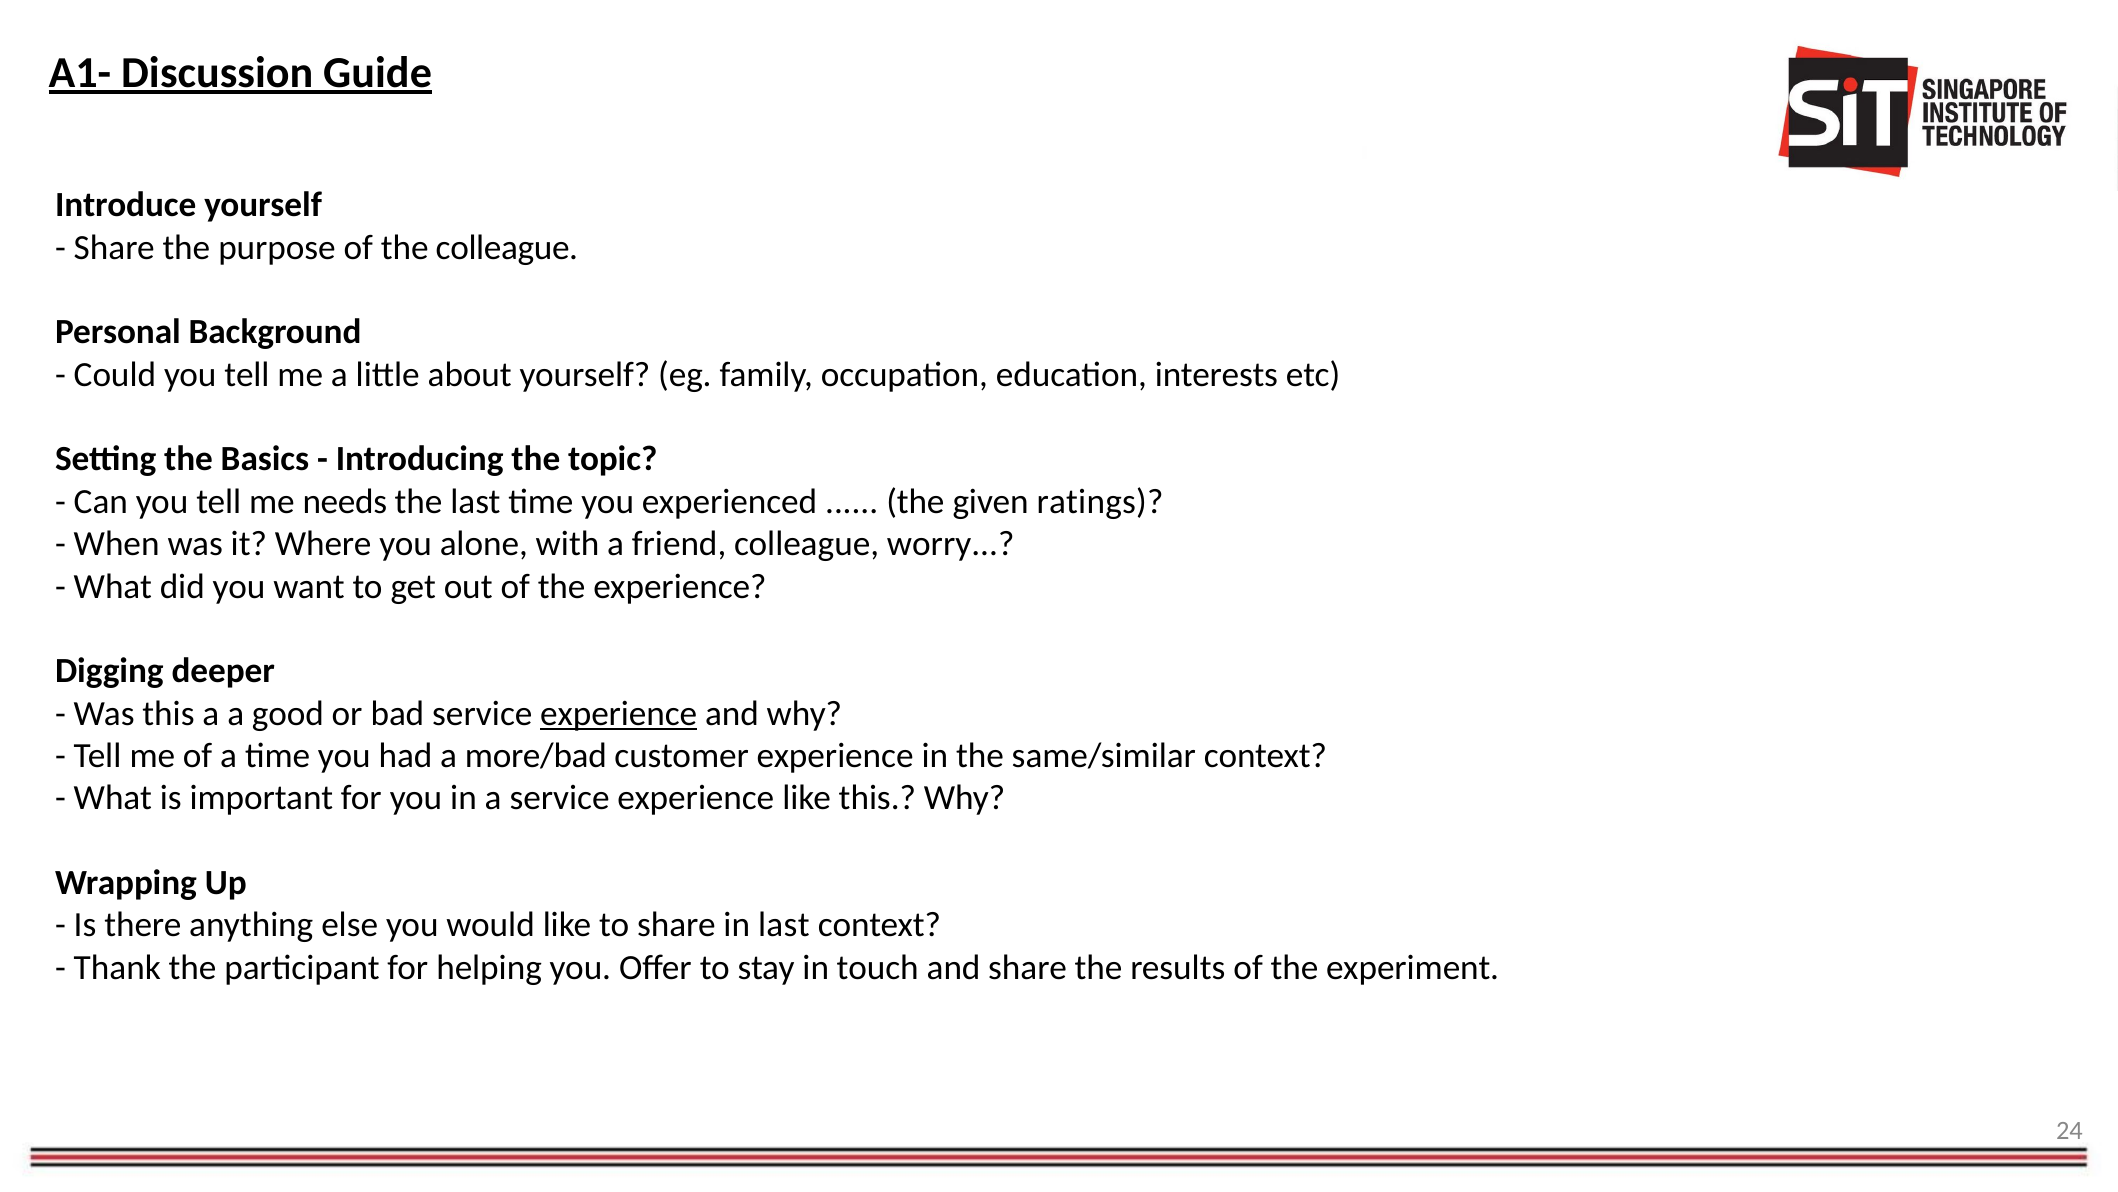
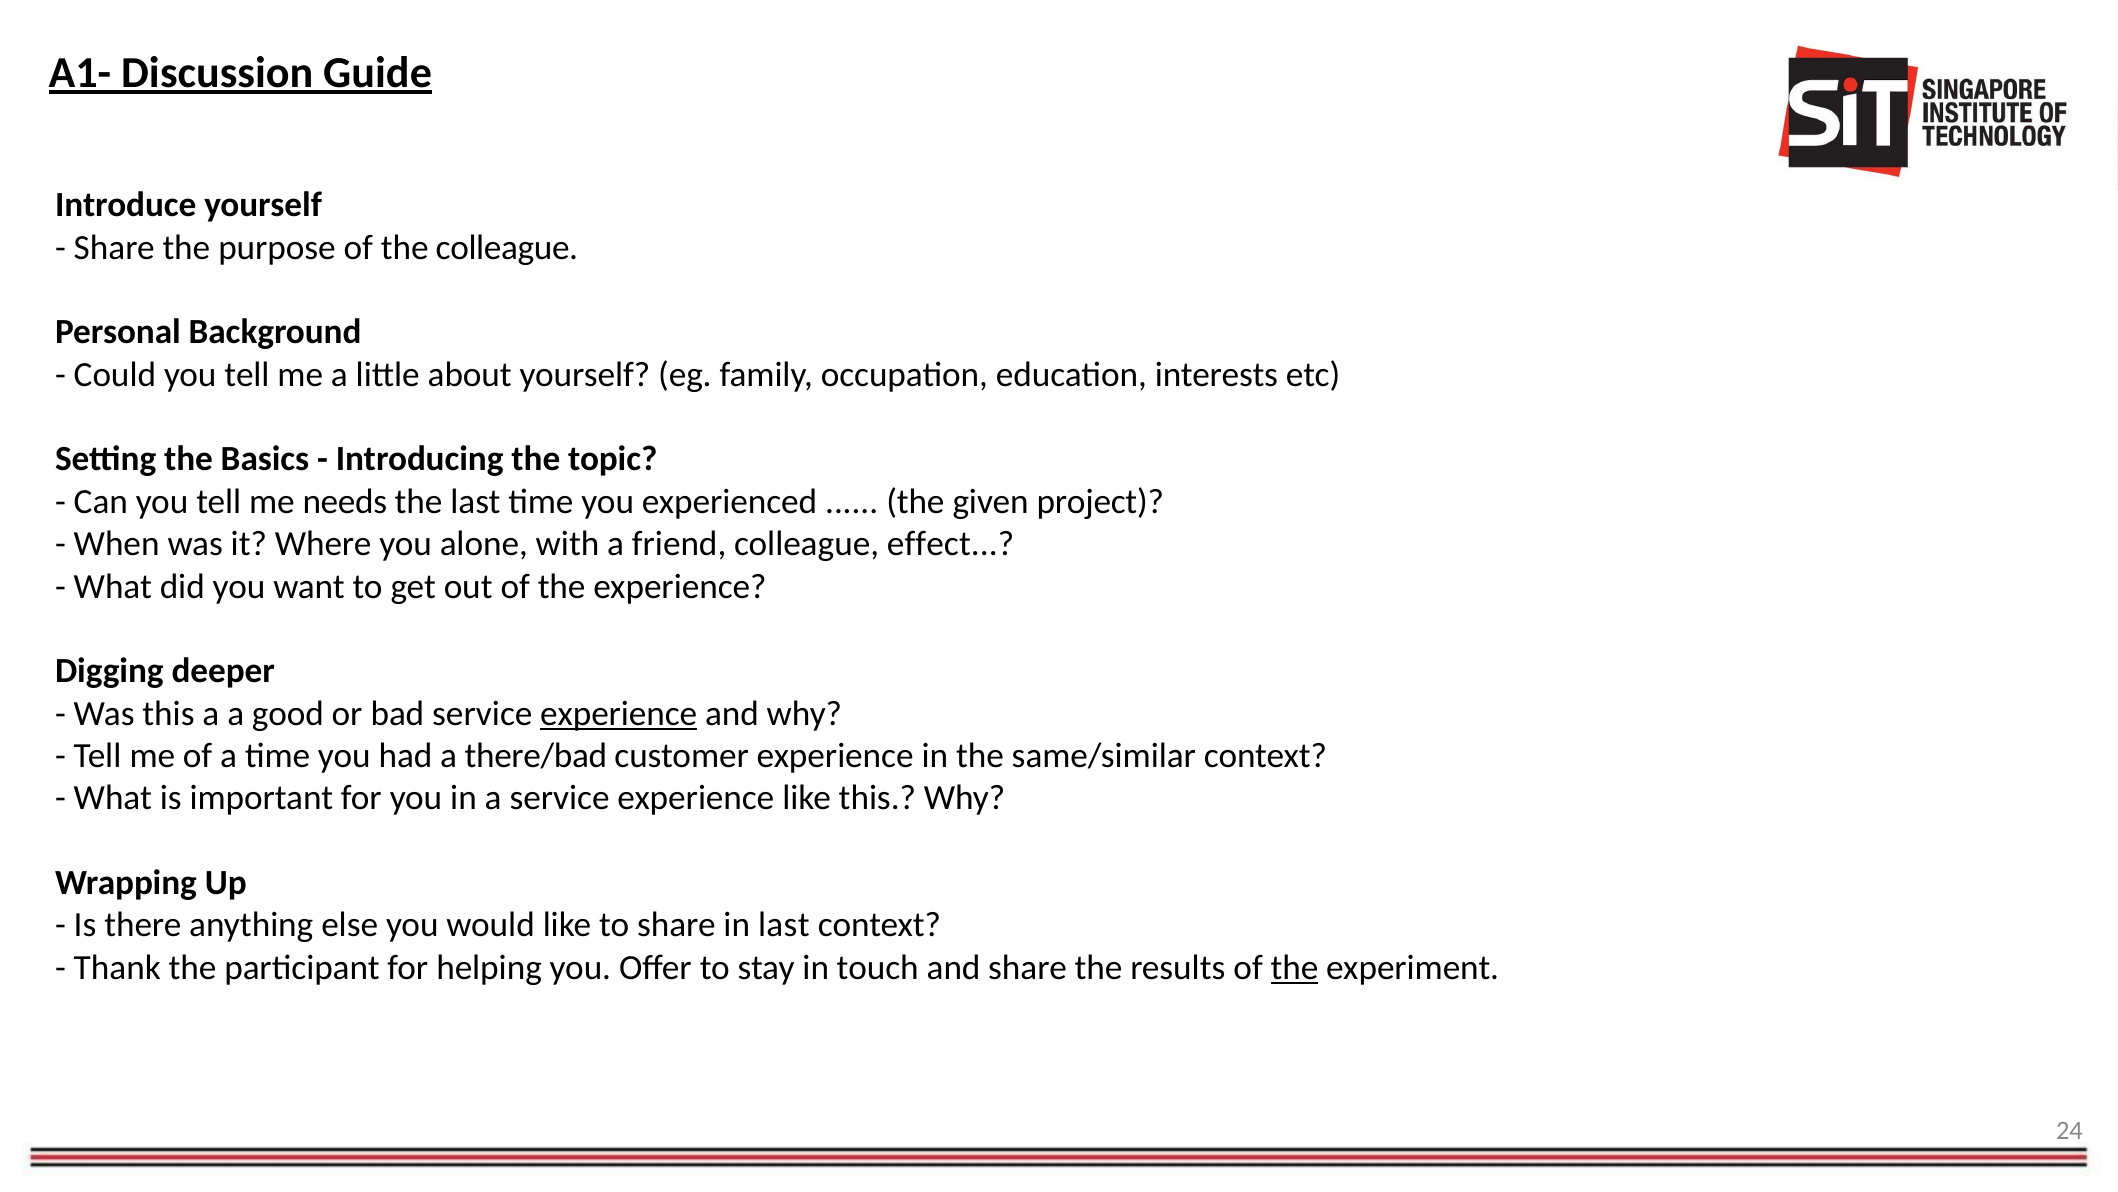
ratings: ratings -> project
worry: worry -> effect
more/bad: more/bad -> there/bad
the at (1294, 967) underline: none -> present
